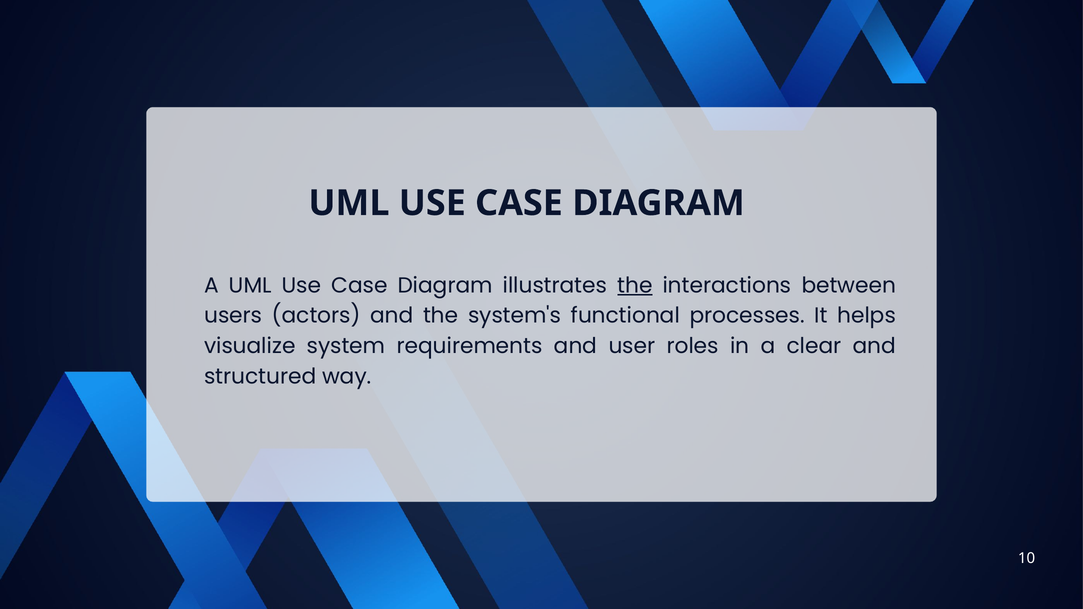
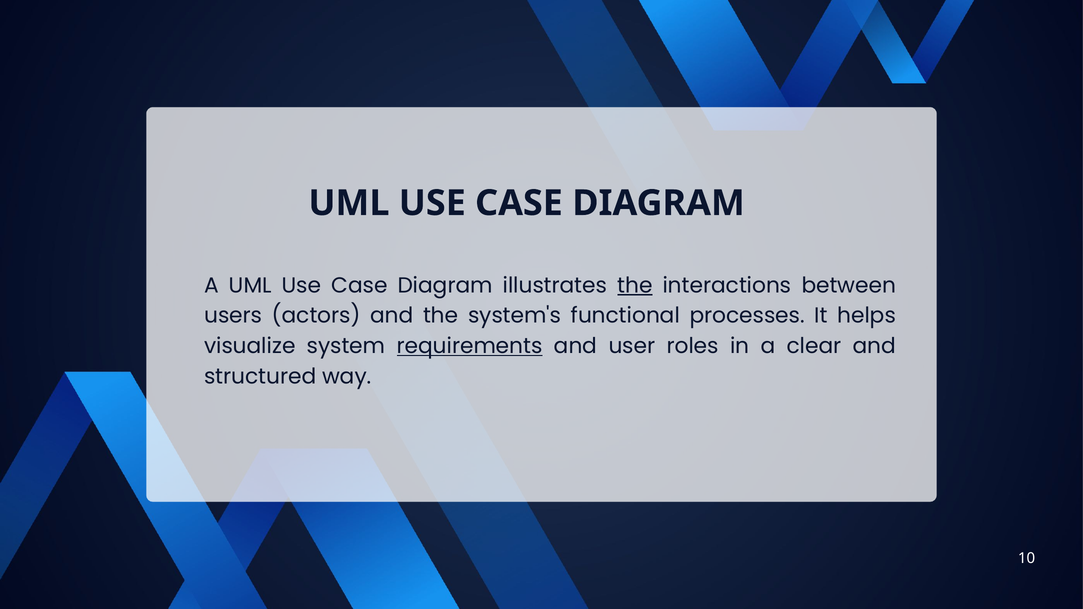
requirements underline: none -> present
